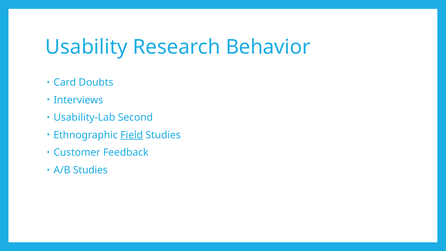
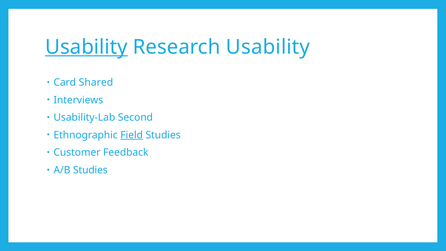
Usability at (86, 47) underline: none -> present
Research Behavior: Behavior -> Usability
Doubts: Doubts -> Shared
